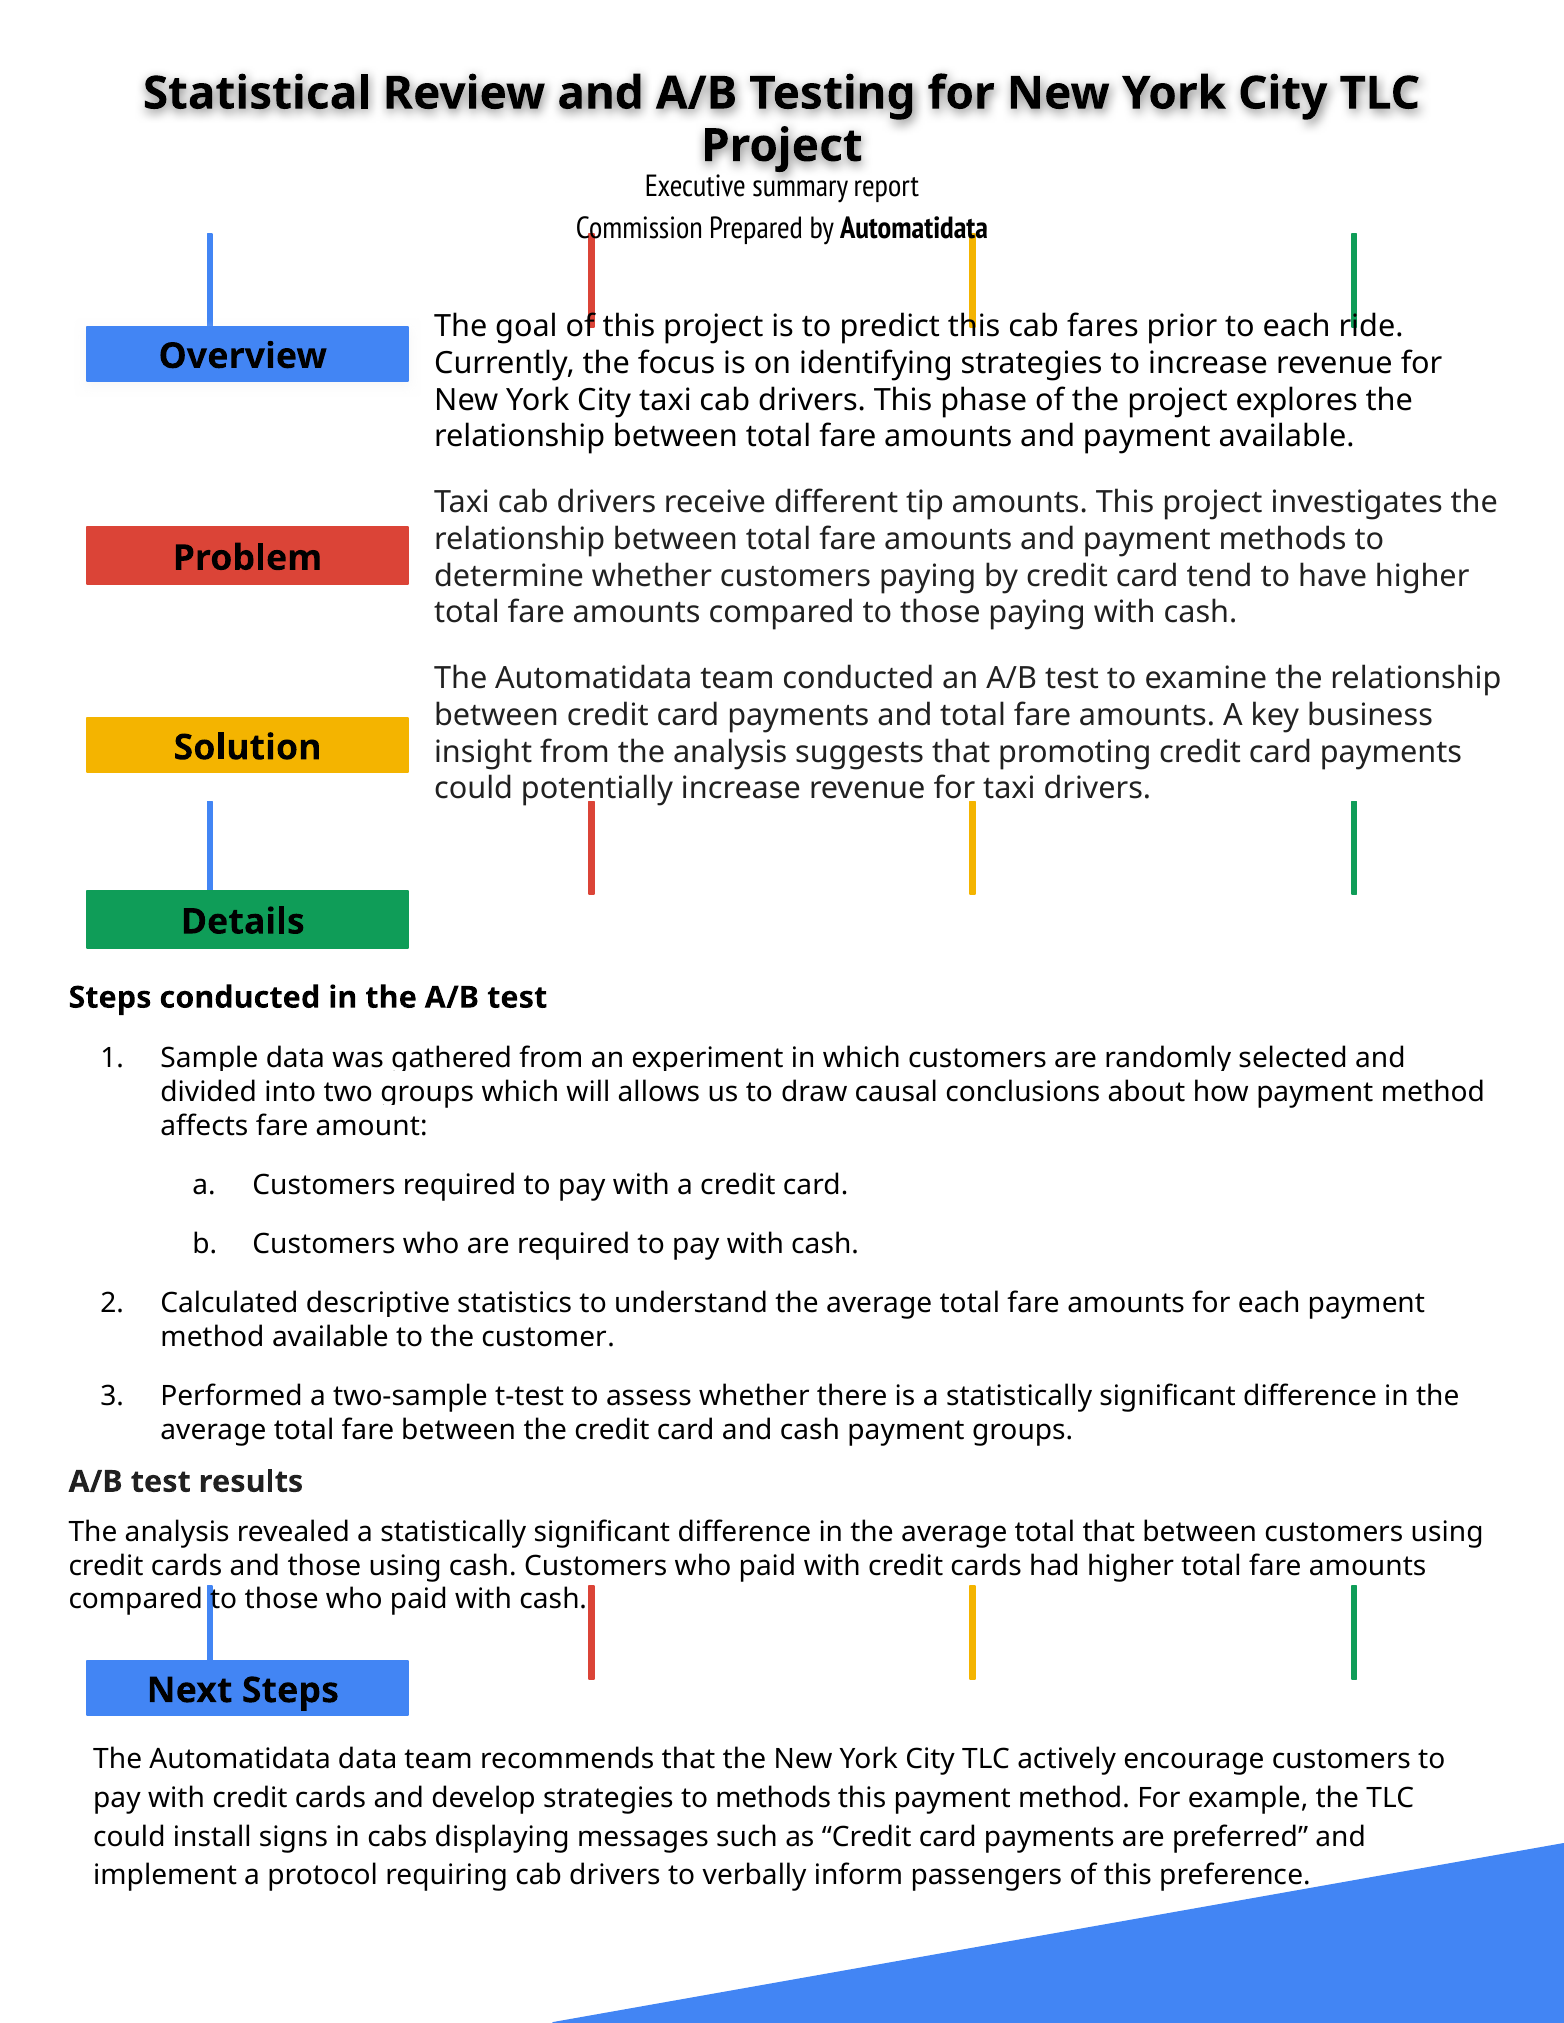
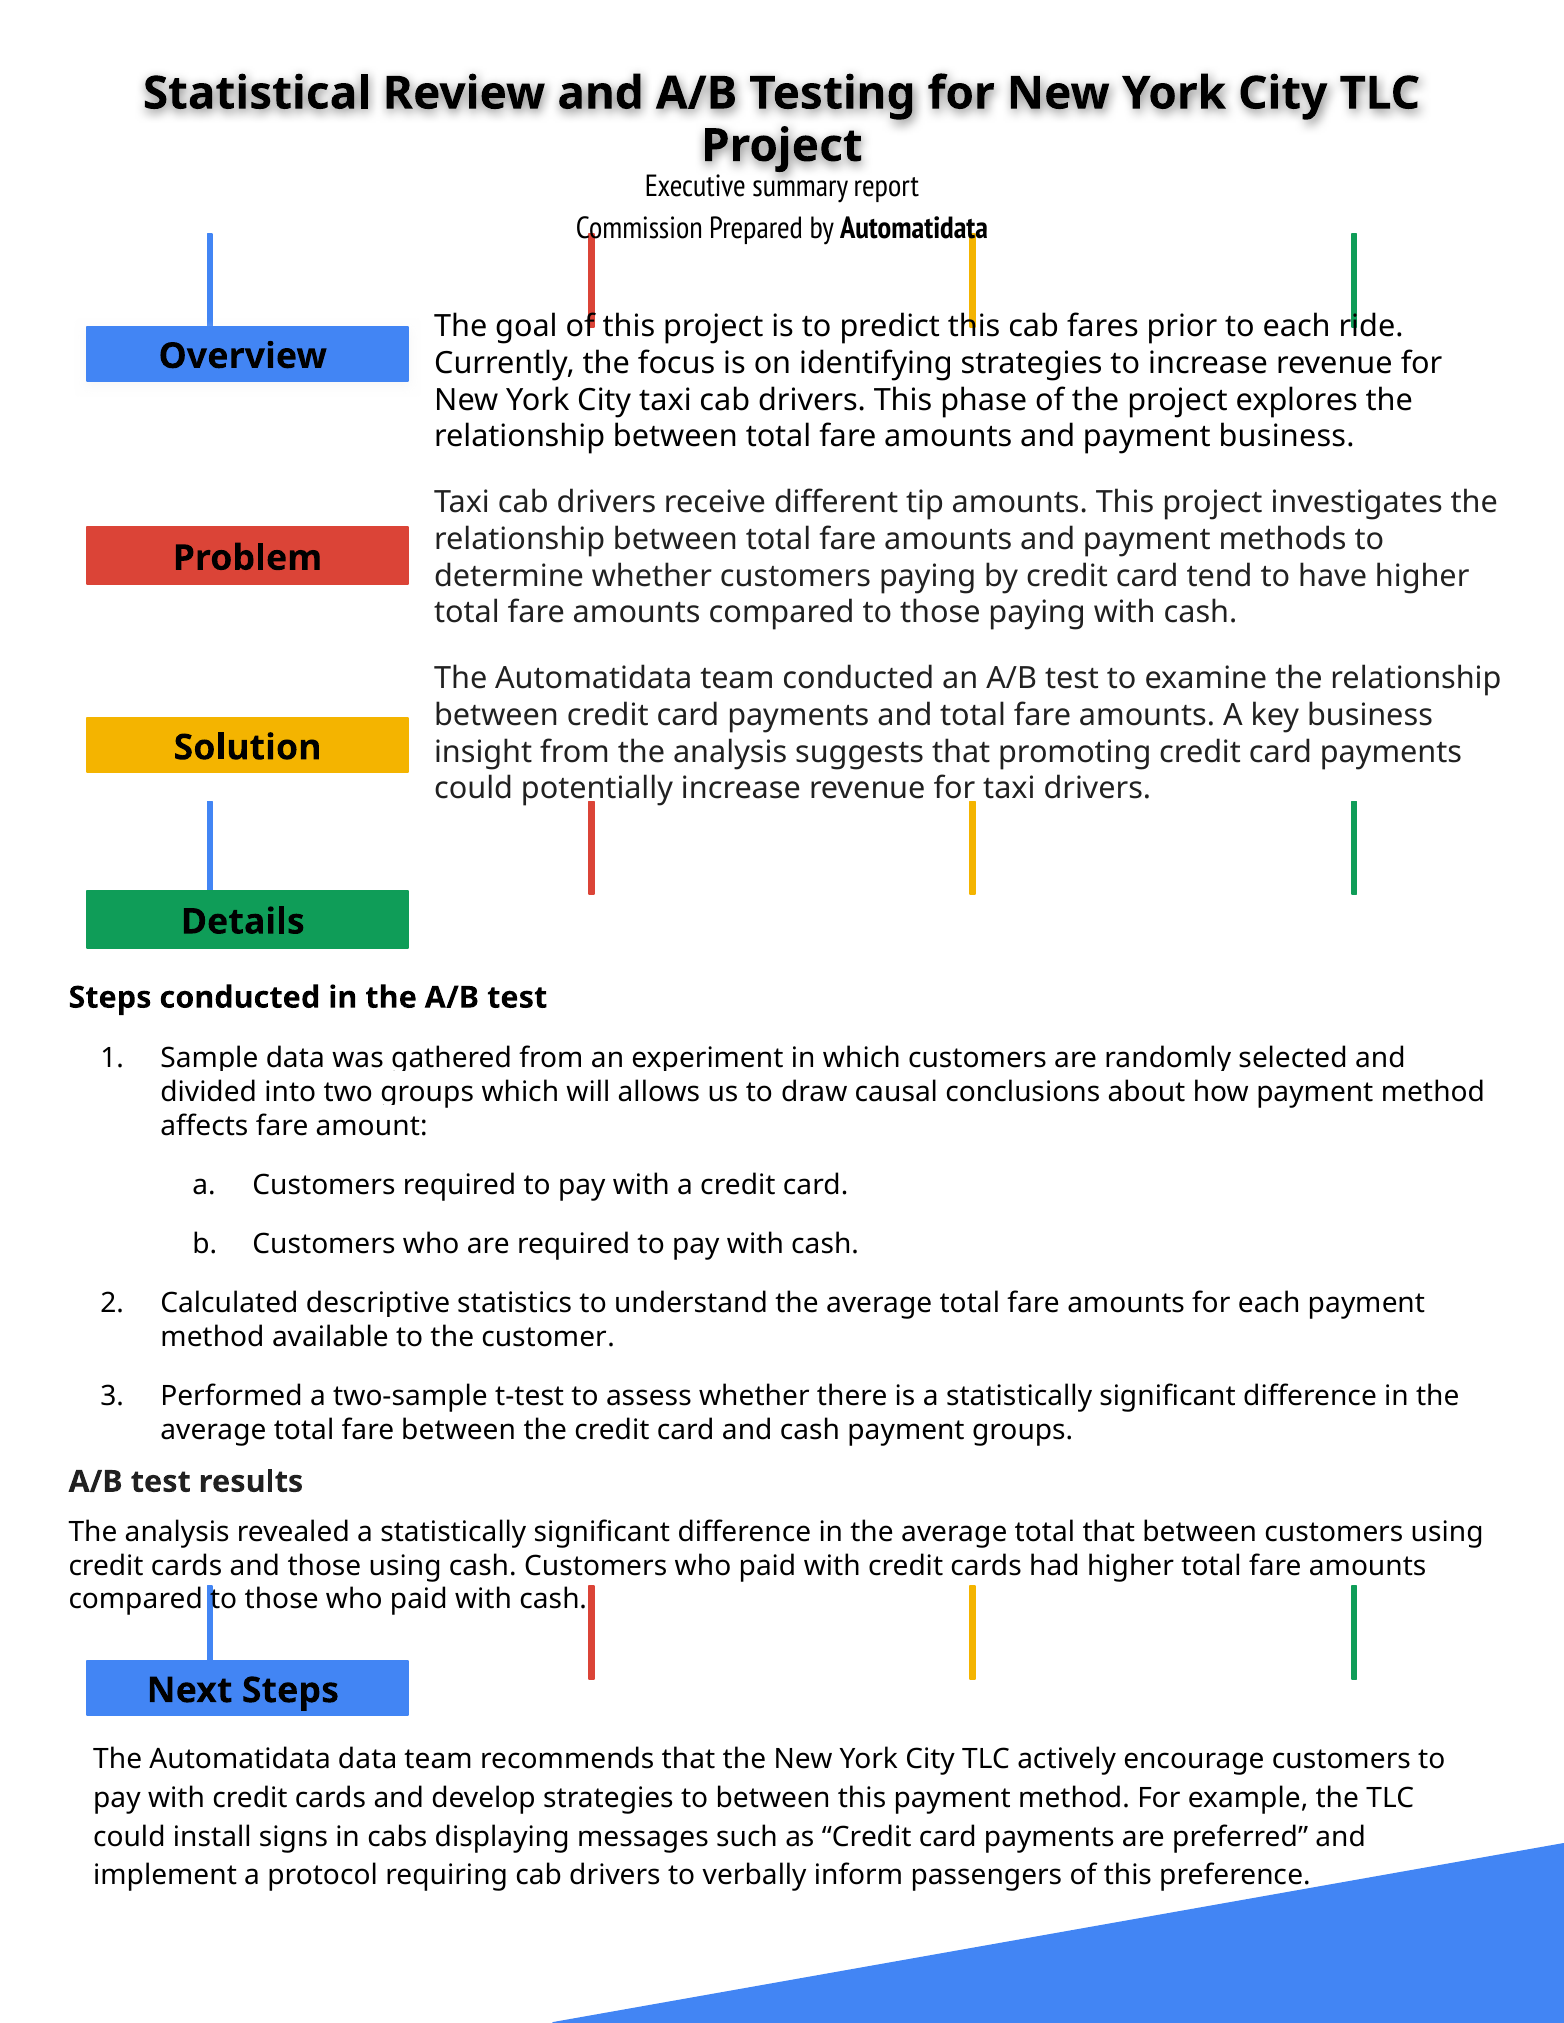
payment available: available -> business
to methods: methods -> between
